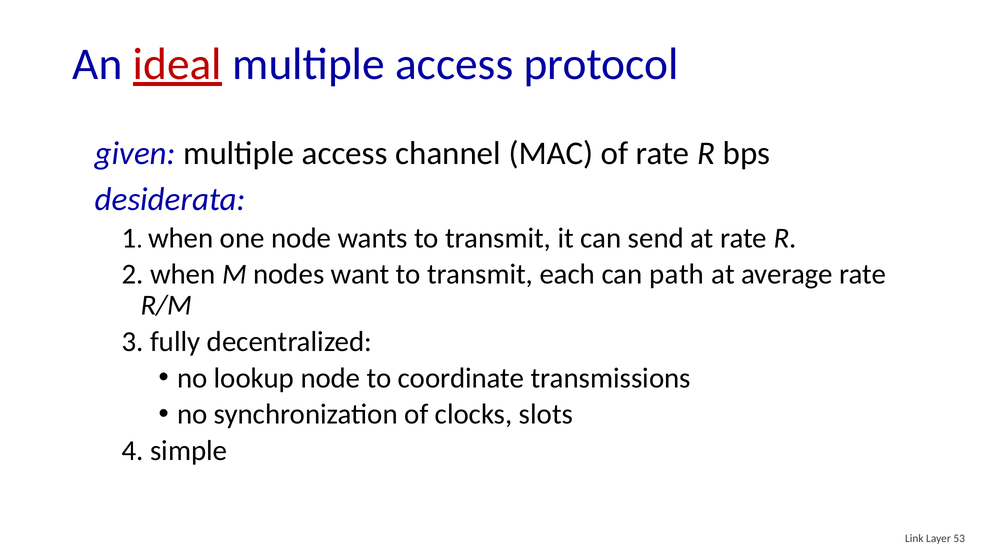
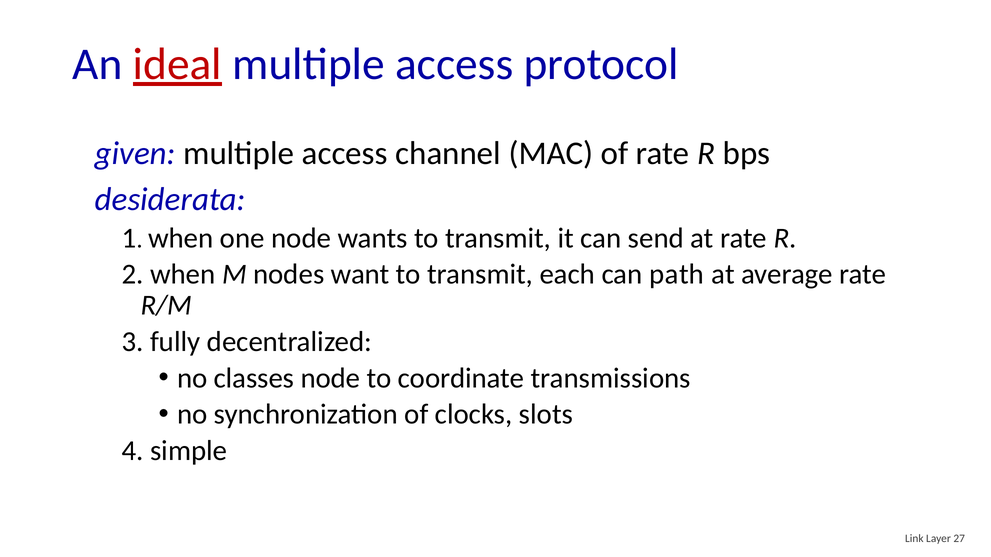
lookup: lookup -> classes
53: 53 -> 27
